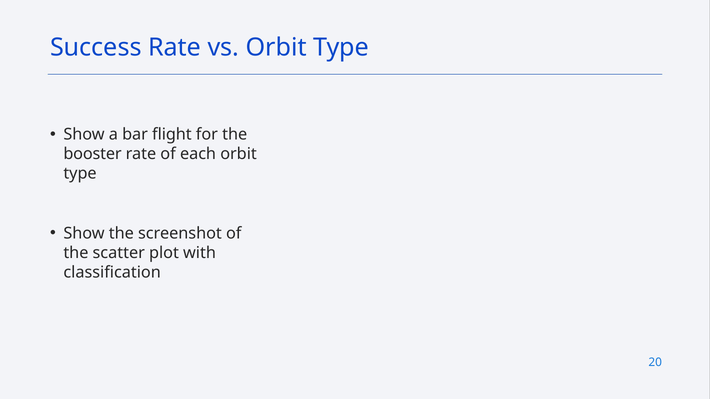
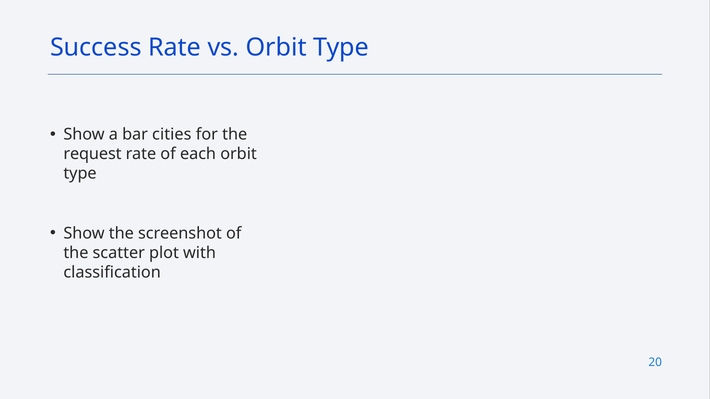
flight: flight -> cities
booster: booster -> request
